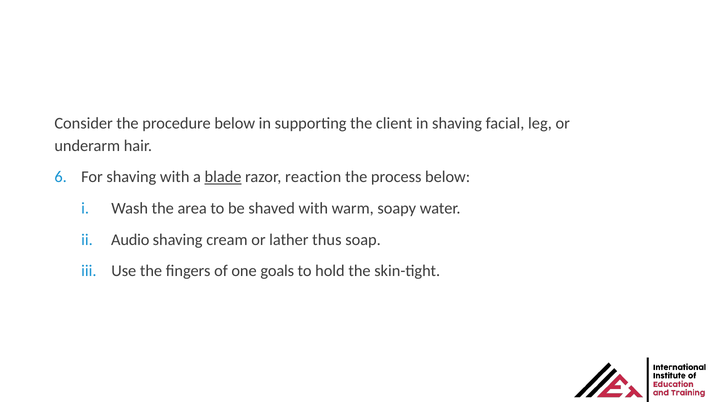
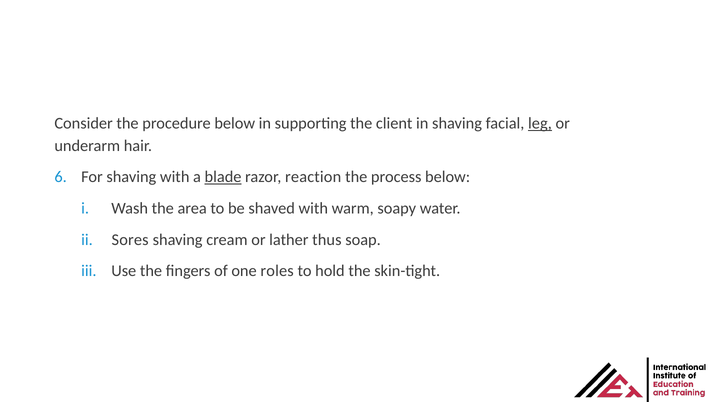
leg underline: none -> present
Audio: Audio -> Sores
goals: goals -> roles
